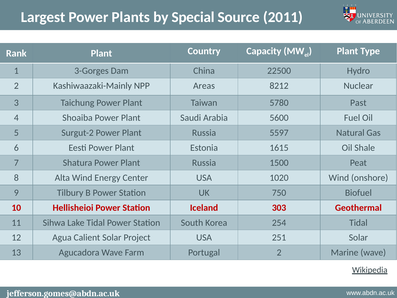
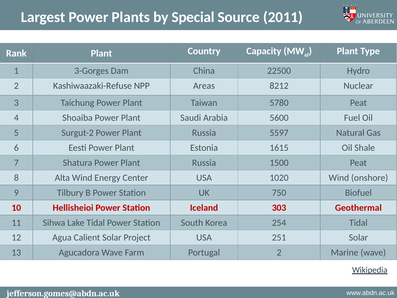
Kashiwaazaki-Mainly: Kashiwaazaki-Mainly -> Kashiwaazaki-Refuse
5780 Past: Past -> Peat
